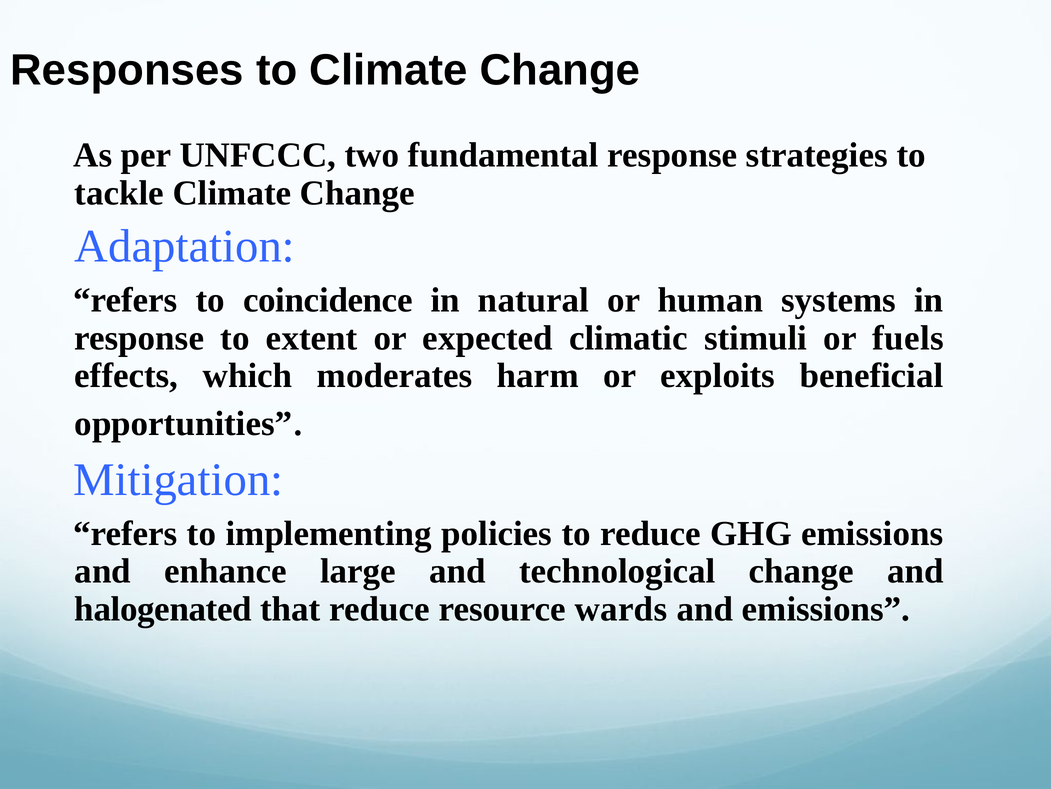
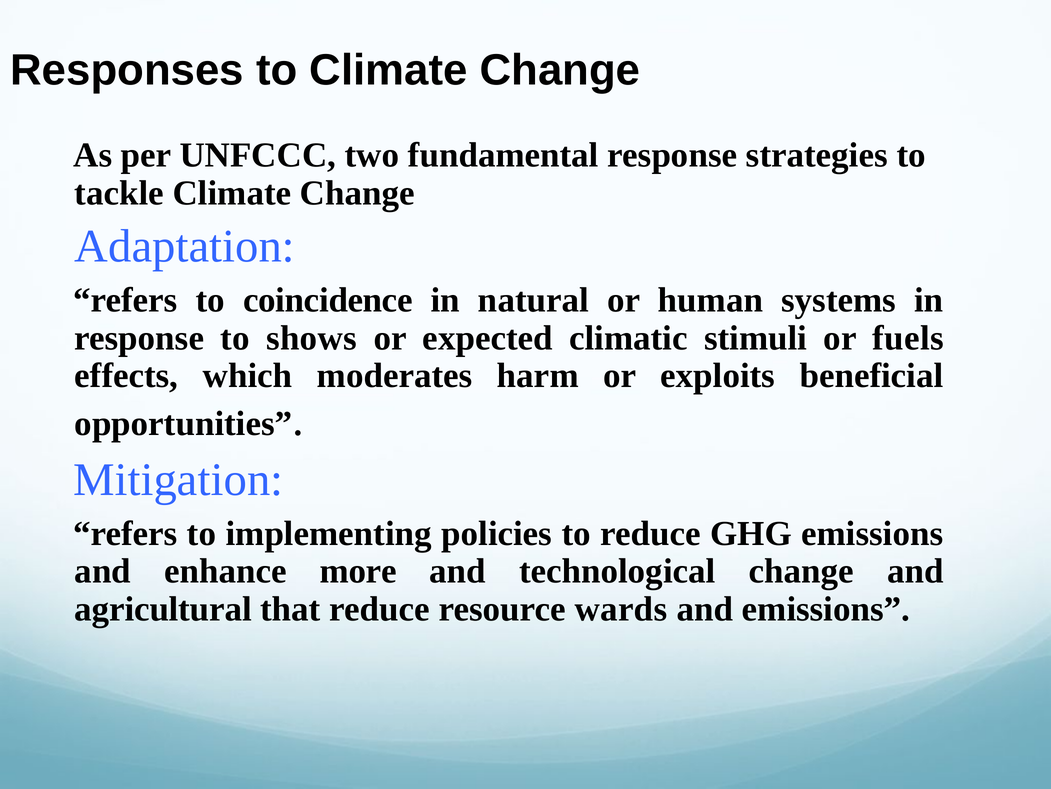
extent: extent -> shows
large: large -> more
halogenated: halogenated -> agricultural
